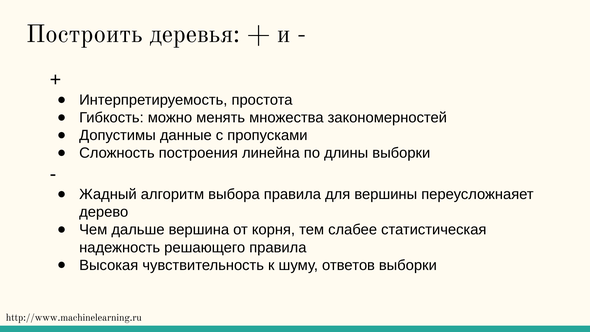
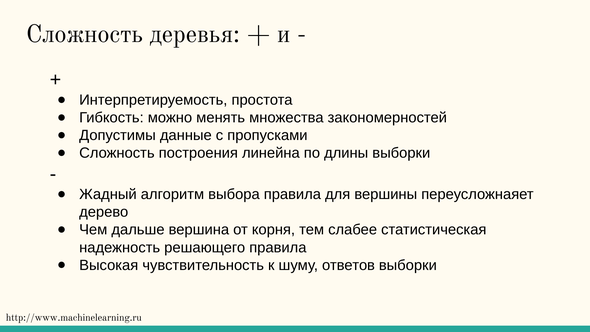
Построить at (84, 34): Построить -> Сложность
